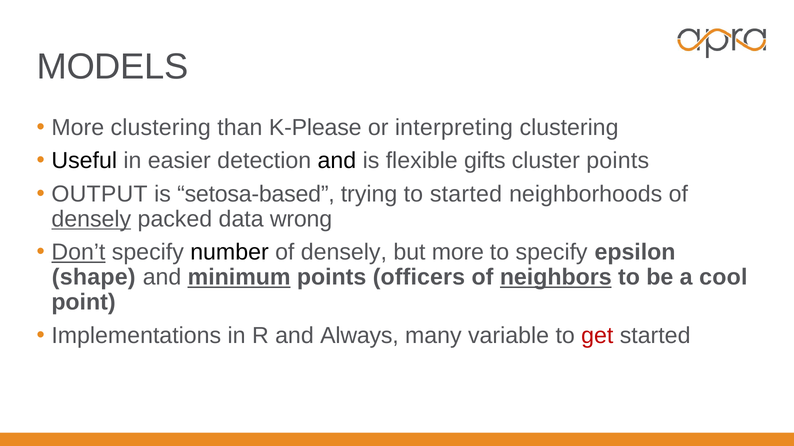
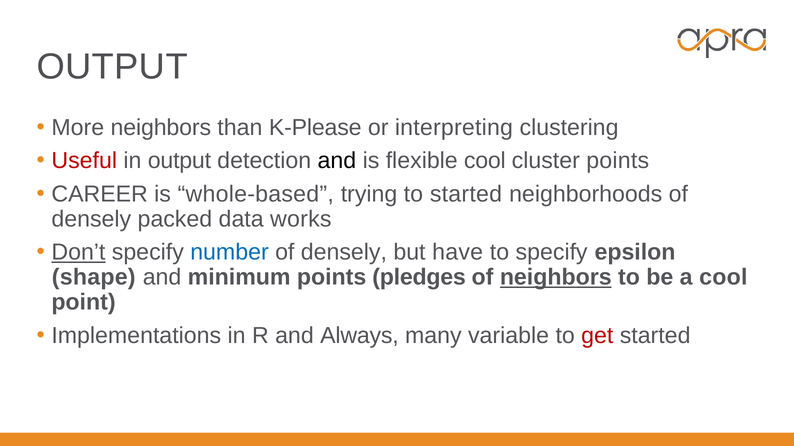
MODELS at (112, 67): MODELS -> OUTPUT
More clustering: clustering -> neighbors
Useful colour: black -> red
in easier: easier -> output
flexible gifts: gifts -> cool
OUTPUT: OUTPUT -> CAREER
setosa-based: setosa-based -> whole-based
densely at (91, 219) underline: present -> none
wrong: wrong -> works
number colour: black -> blue
but more: more -> have
minimum underline: present -> none
officers: officers -> pledges
